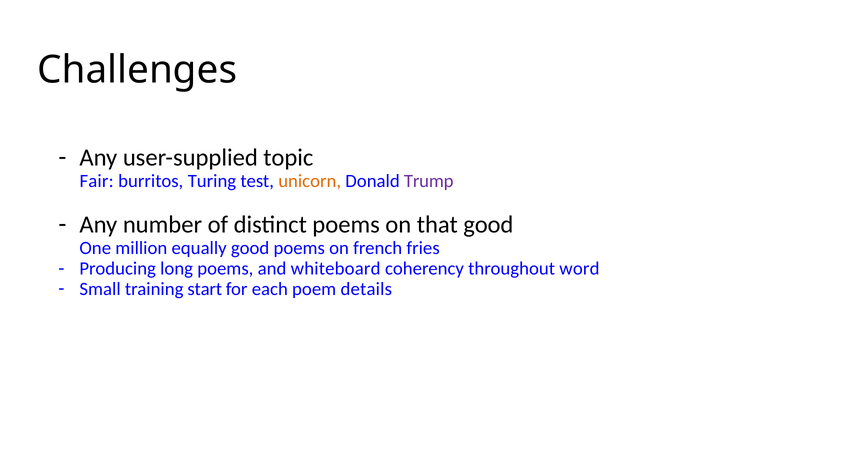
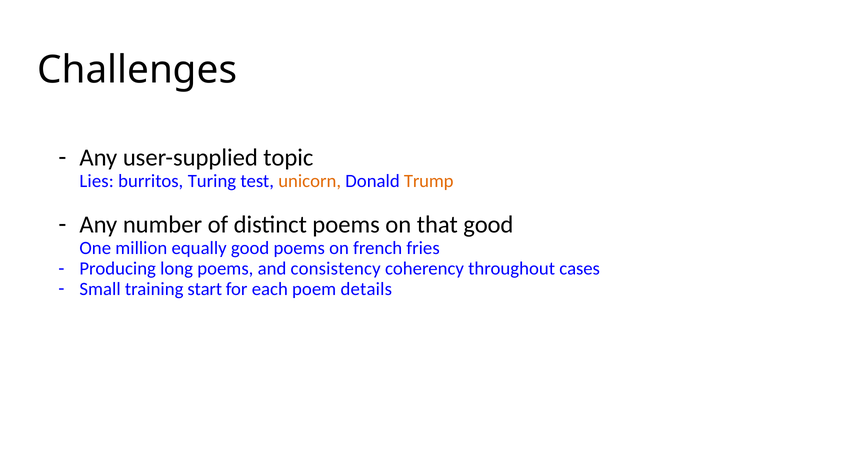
Fair: Fair -> Lies
Trump colour: purple -> orange
whiteboard: whiteboard -> consistency
word: word -> cases
